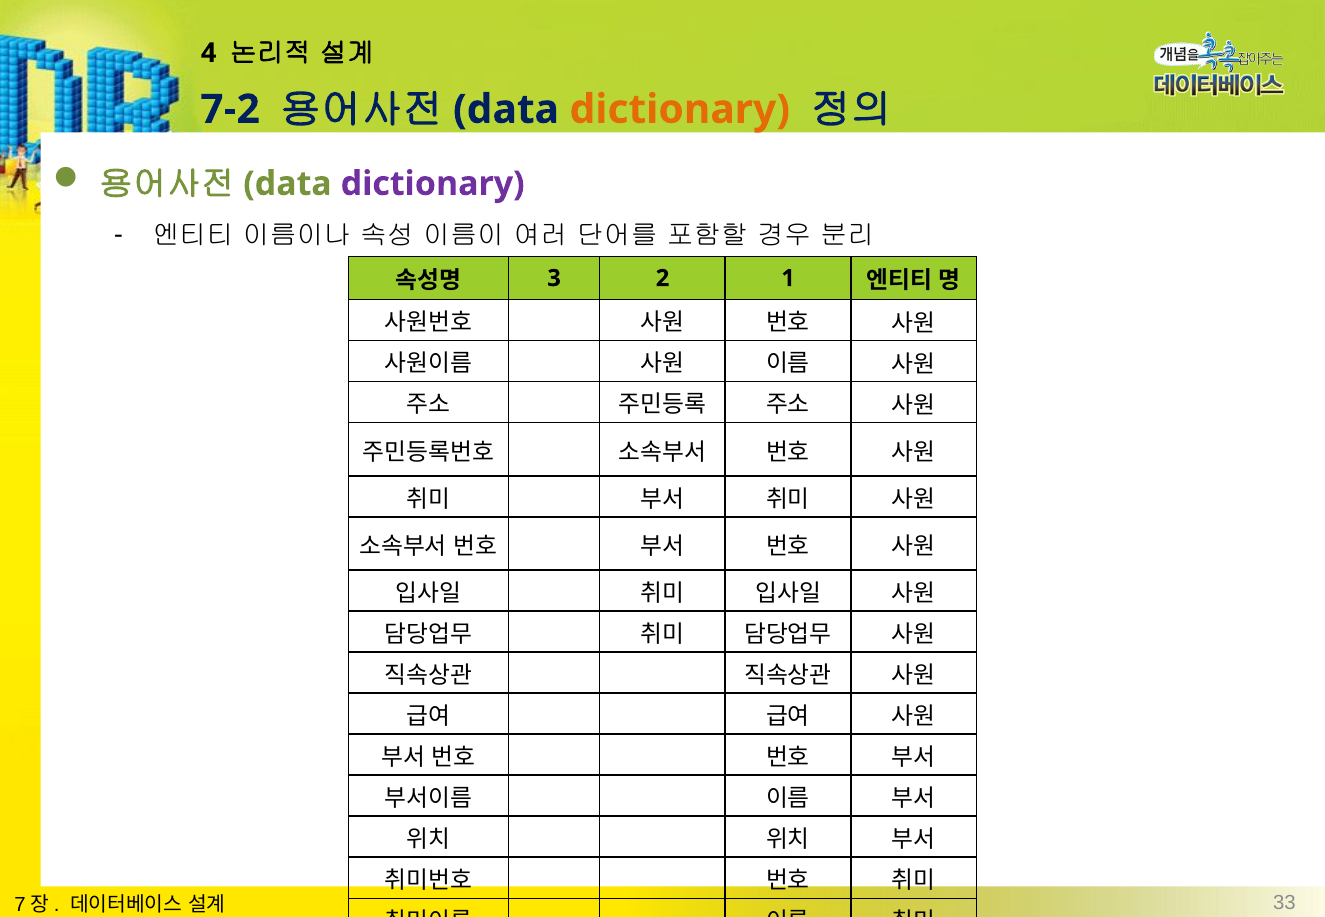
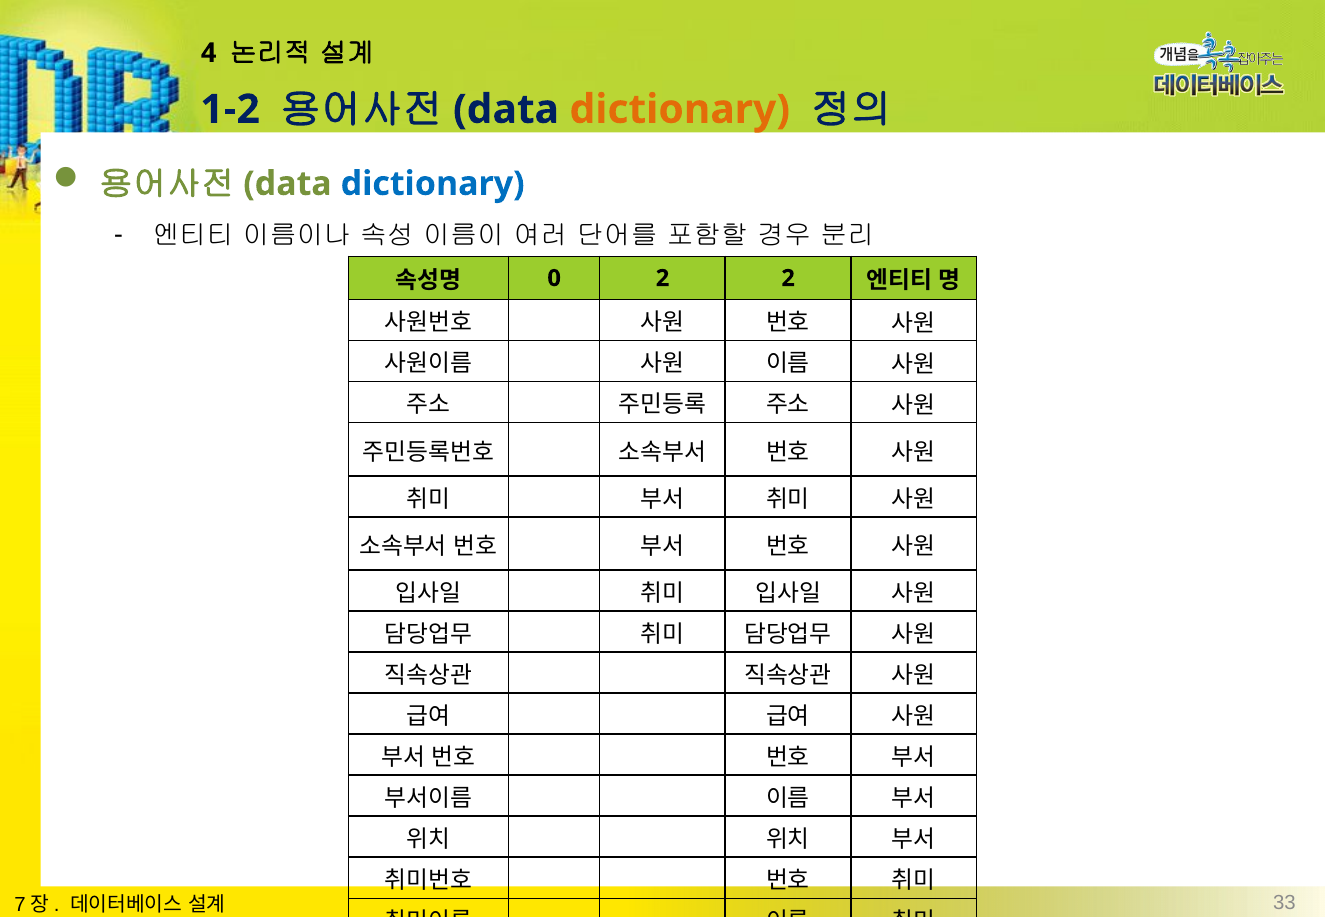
7-2: 7-2 -> 1-2
dictionary at (433, 184) colour: purple -> blue
3: 3 -> 0
2 1: 1 -> 2
